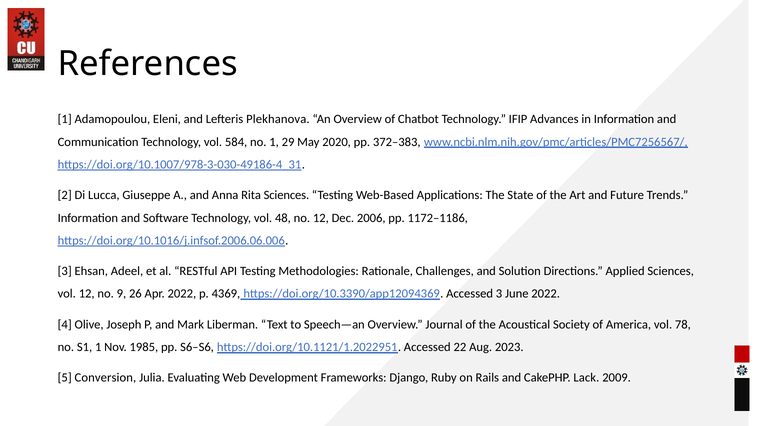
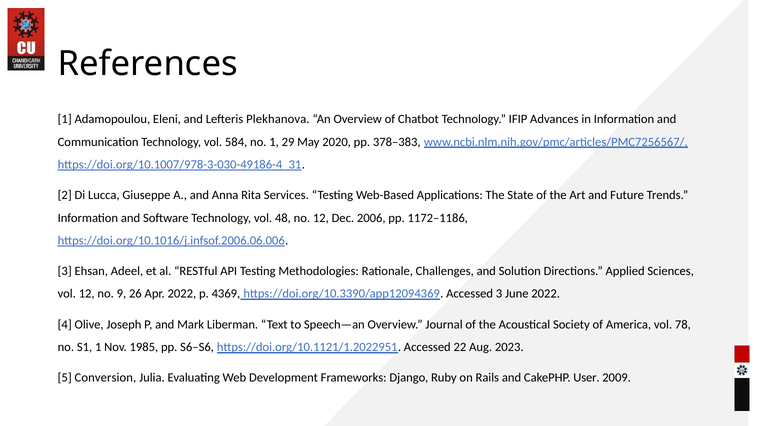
372–383: 372–383 -> 378–383
Rita Sciences: Sciences -> Services
Lack: Lack -> User
